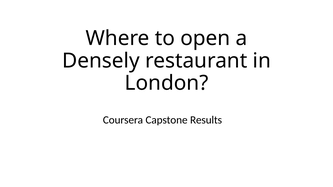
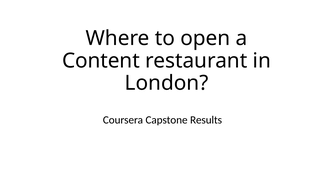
Densely: Densely -> Content
